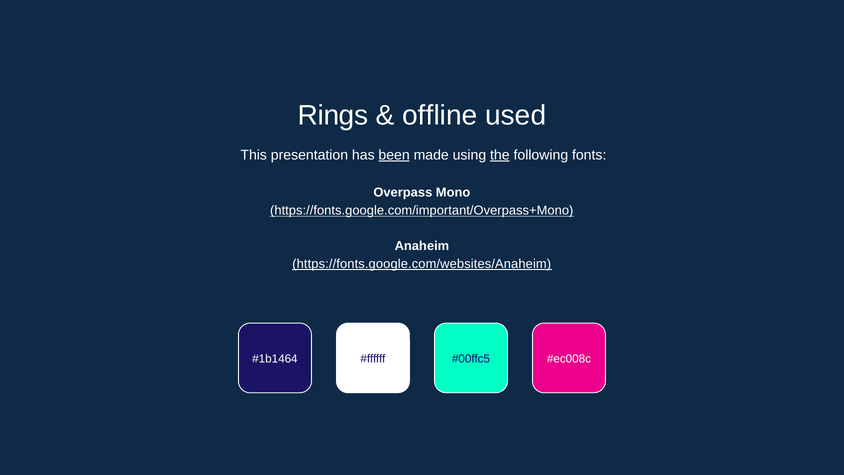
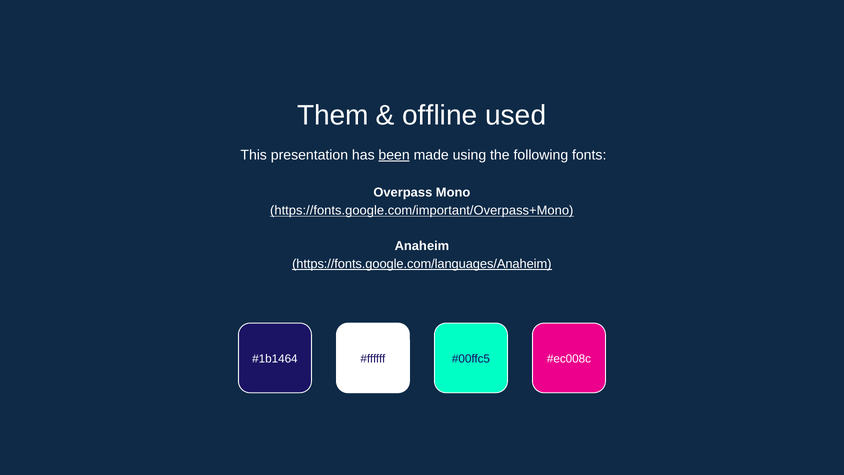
Rings: Rings -> Them
the underline: present -> none
https://fonts.google.com/websites/Anaheim: https://fonts.google.com/websites/Anaheim -> https://fonts.google.com/languages/Anaheim
